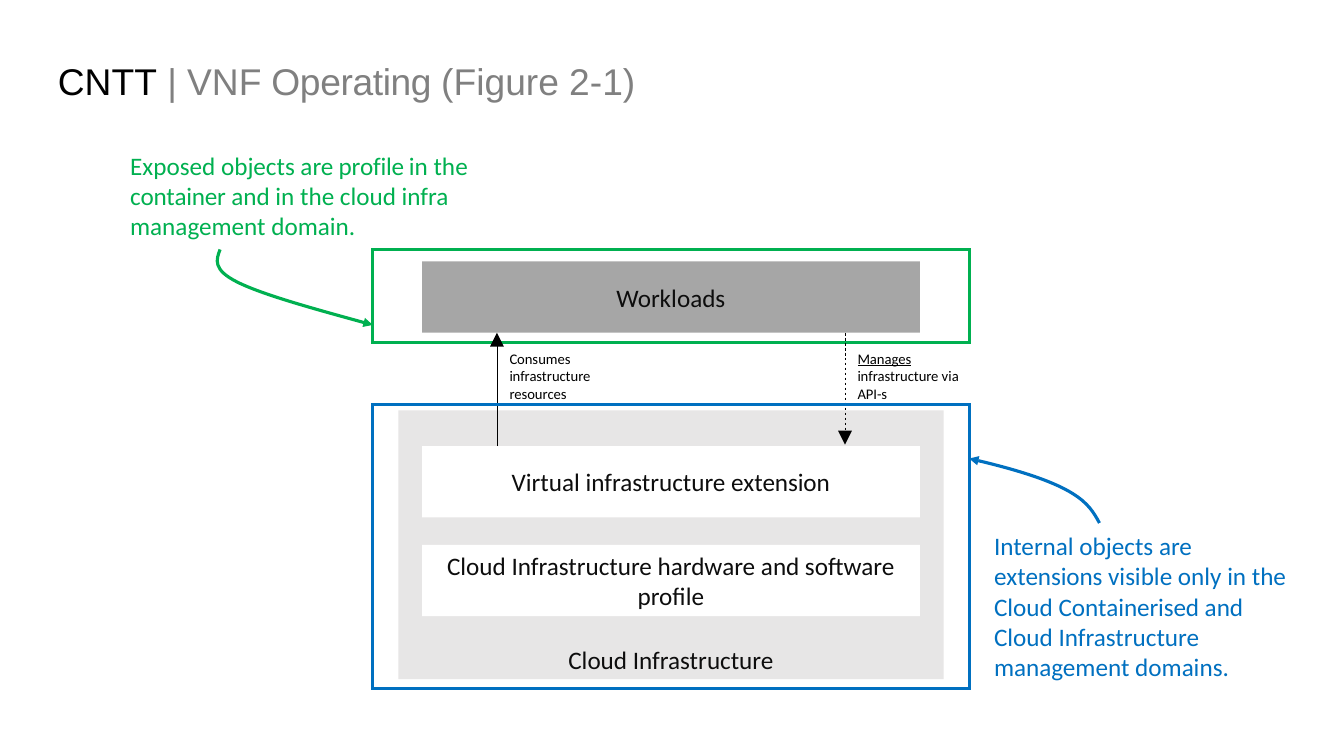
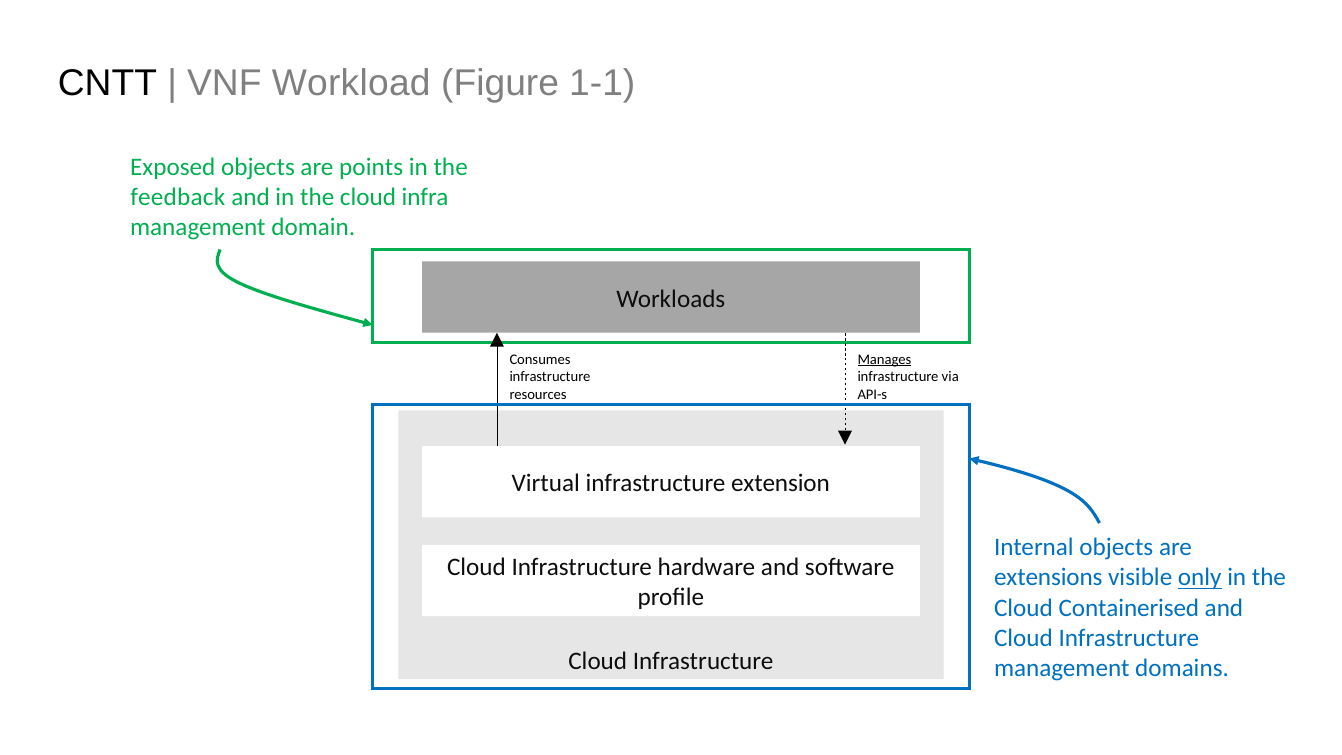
Operating: Operating -> Workload
2-1: 2-1 -> 1-1
are profile: profile -> points
container: container -> feedback
only underline: none -> present
